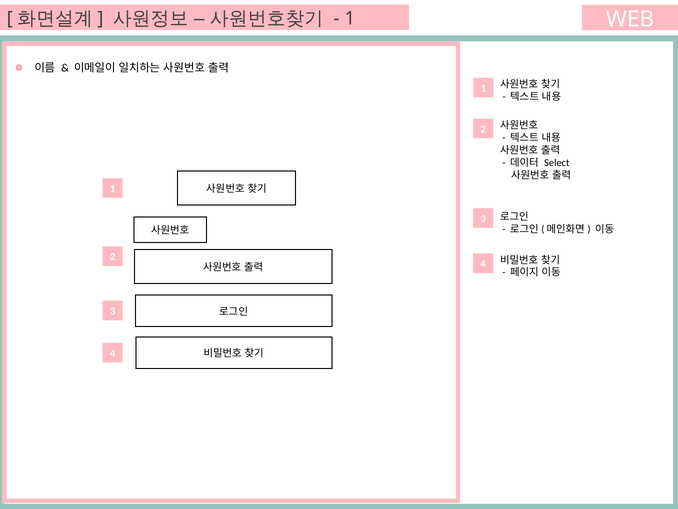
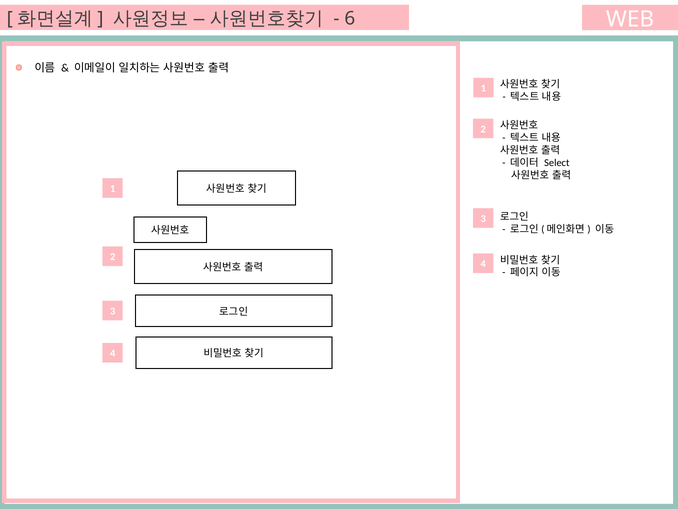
1 at (350, 19): 1 -> 6
